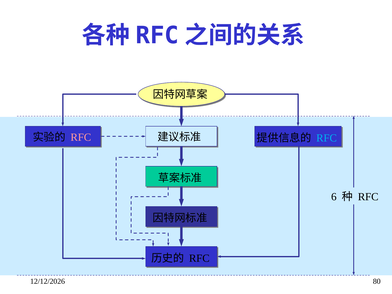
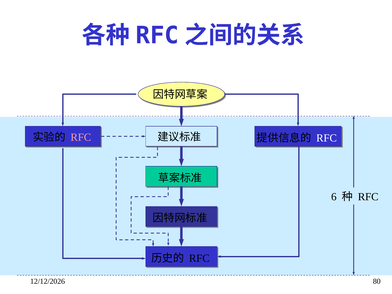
RFC at (327, 138) colour: light blue -> white
